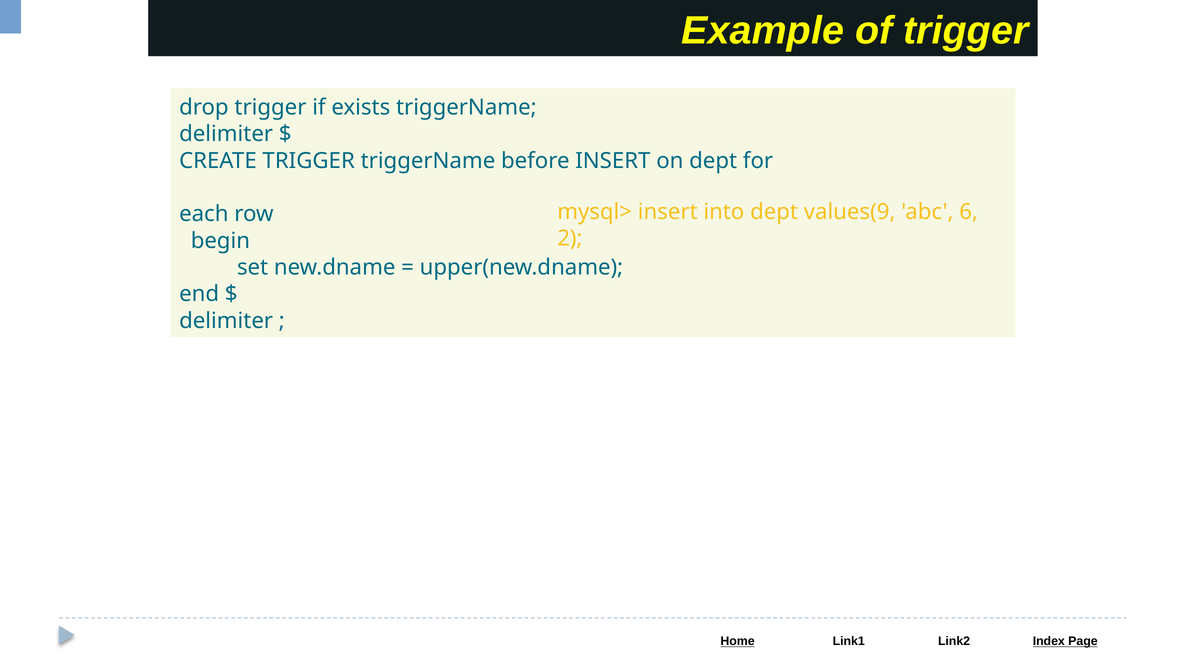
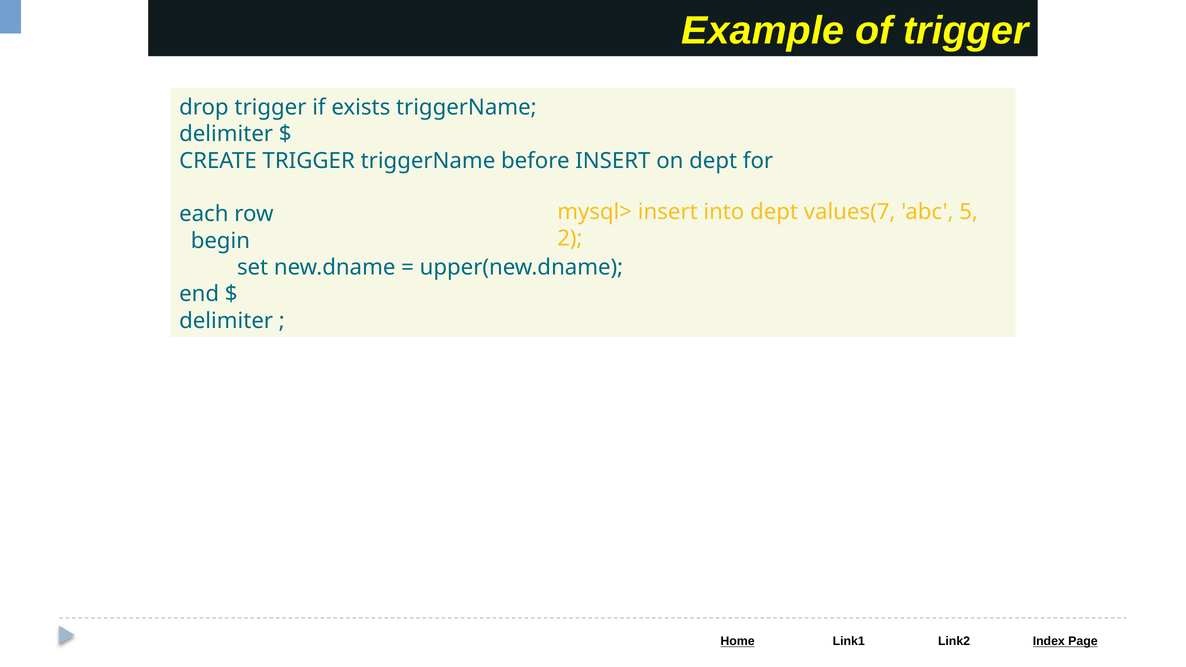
values(9: values(9 -> values(7
6: 6 -> 5
